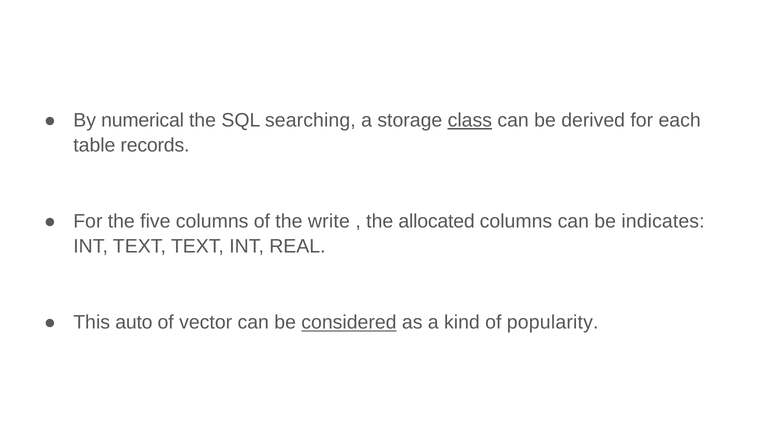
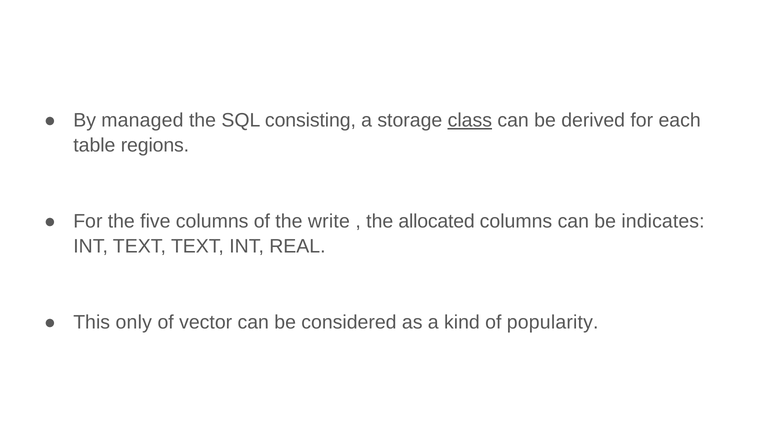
numerical: numerical -> managed
searching: searching -> consisting
records: records -> regions
auto: auto -> only
considered underline: present -> none
